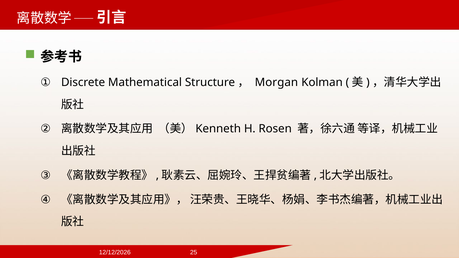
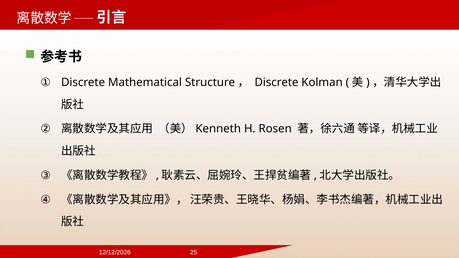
Morgan at (276, 83): Morgan -> Discrete
